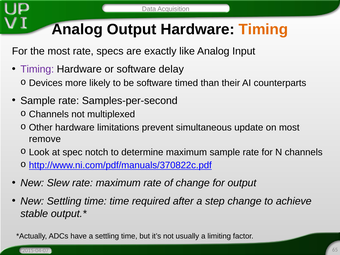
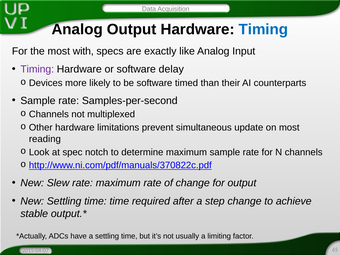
Timing at (263, 29) colour: orange -> blue
most rate: rate -> with
remove: remove -> reading
